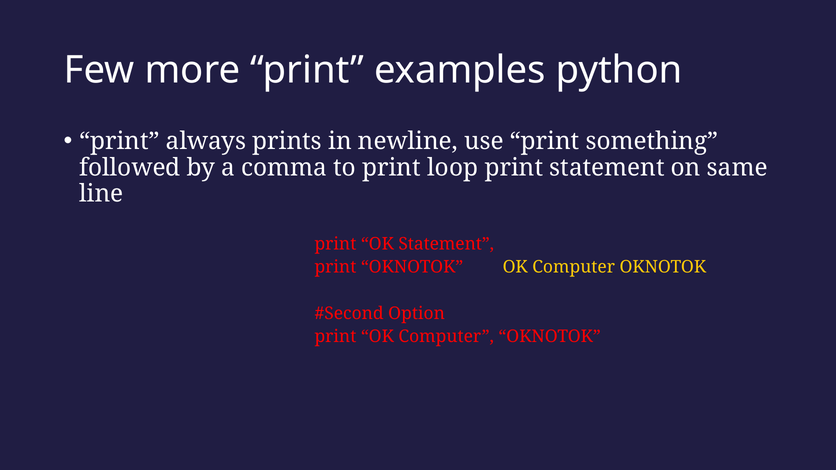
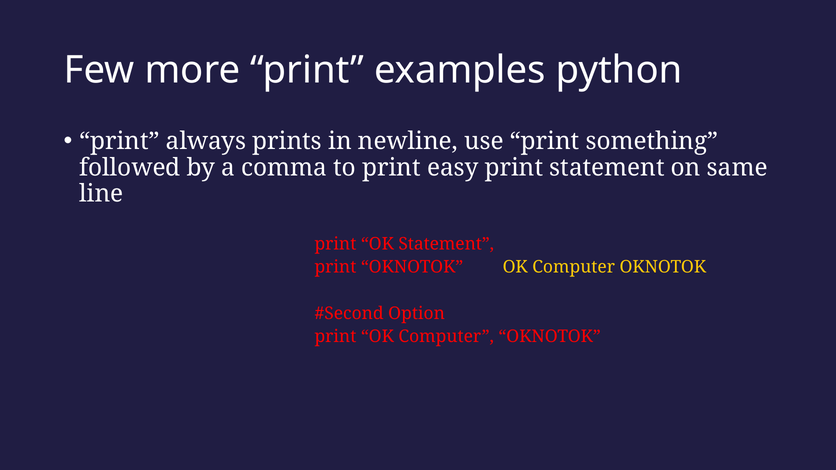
loop: loop -> easy
